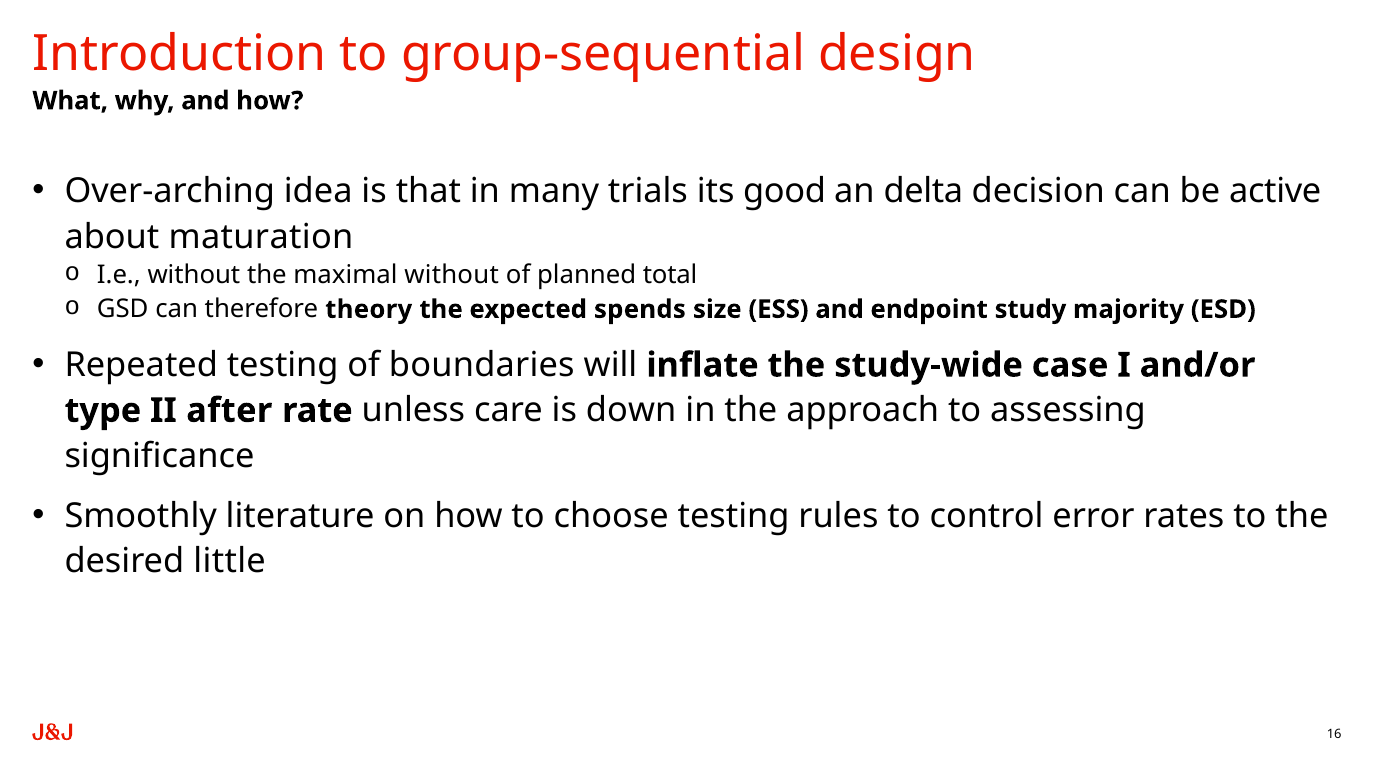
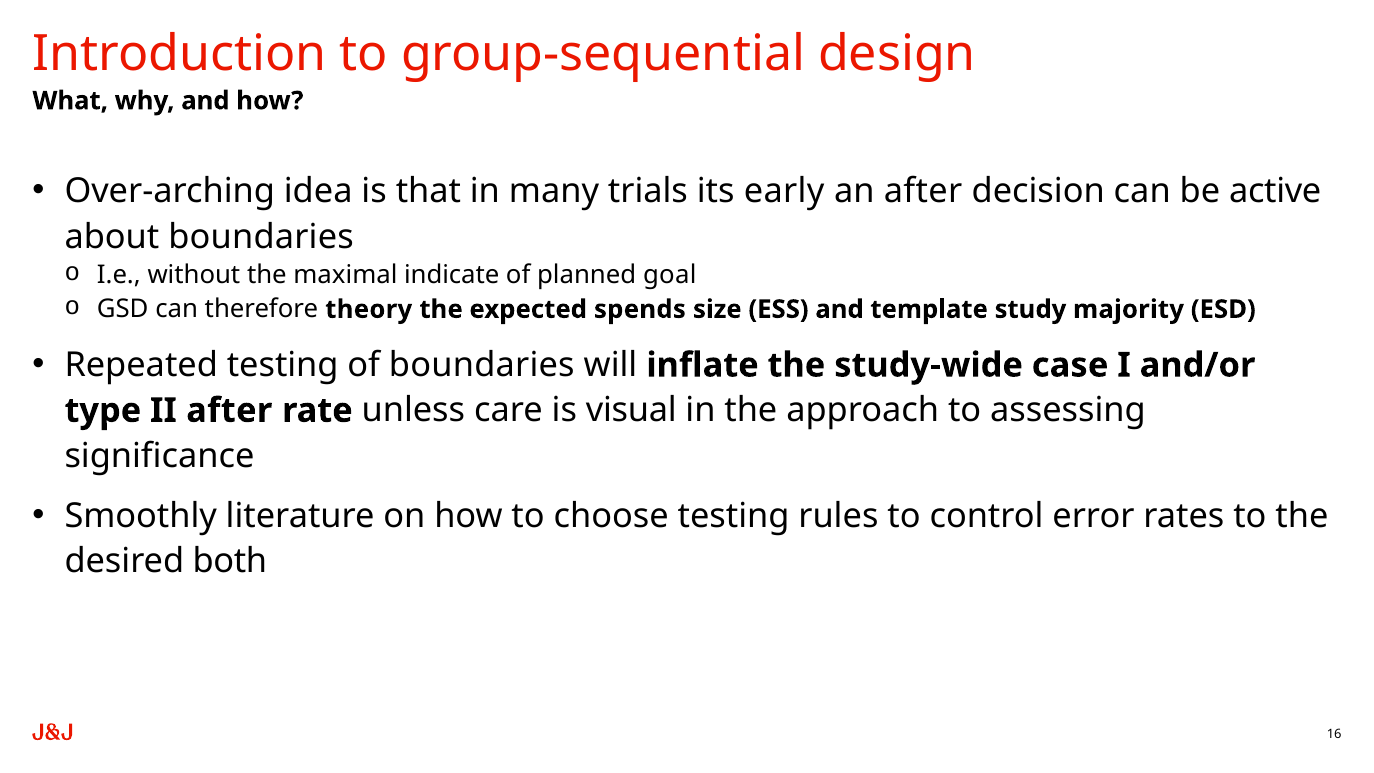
good: good -> early
an delta: delta -> after
about maturation: maturation -> boundaries
maximal without: without -> indicate
total: total -> goal
endpoint: endpoint -> template
down: down -> visual
little: little -> both
